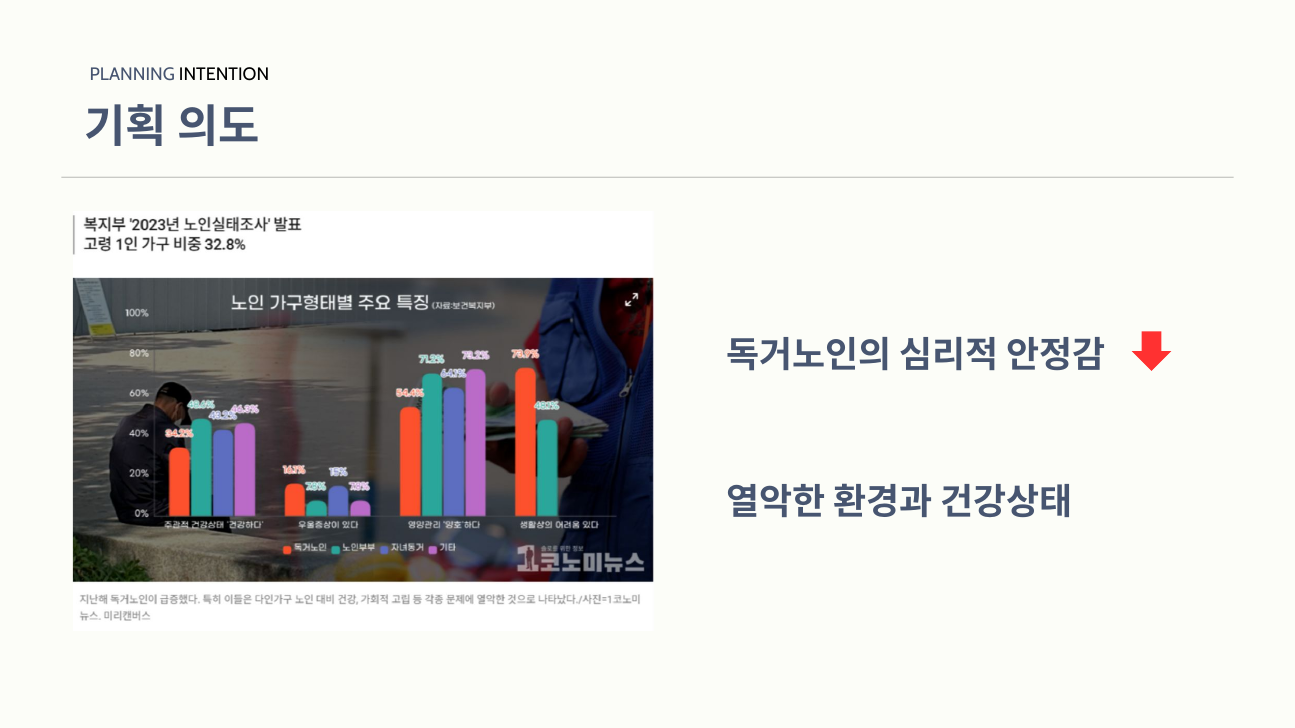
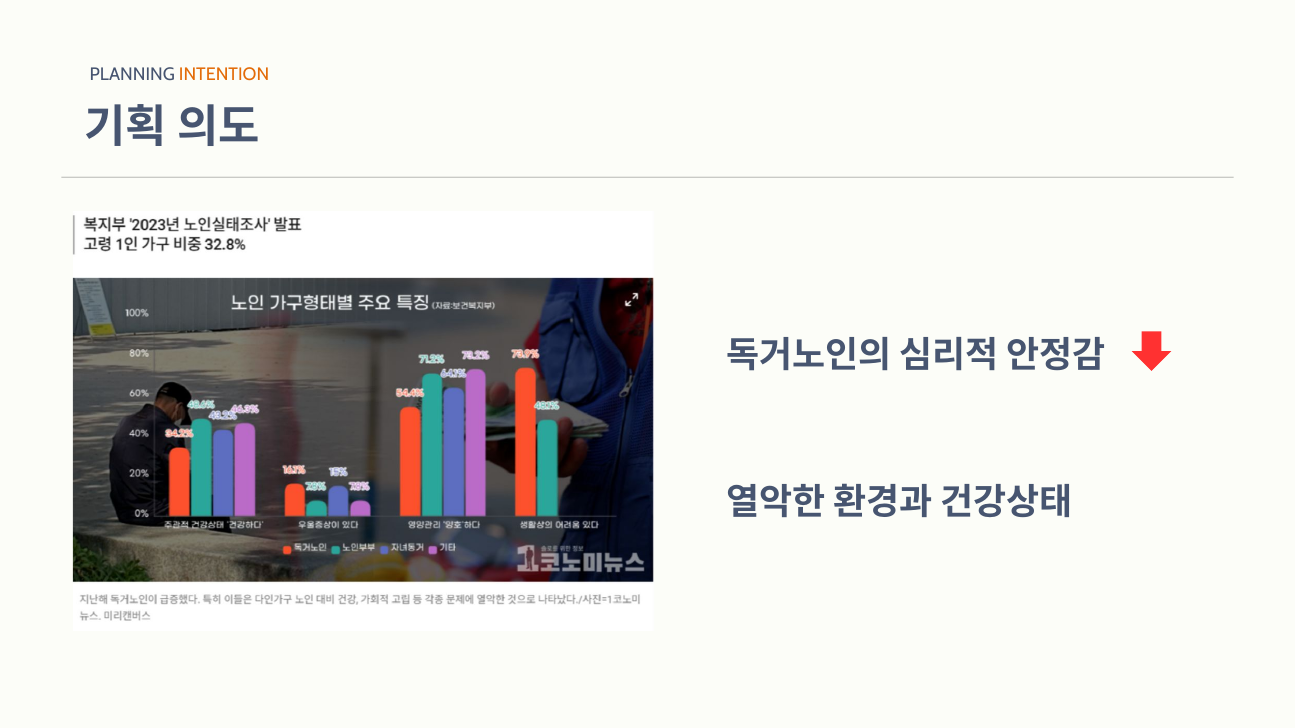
INTENTION colour: black -> orange
